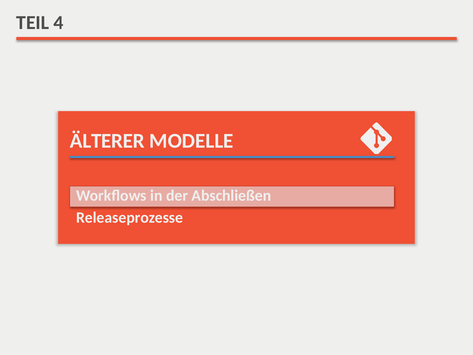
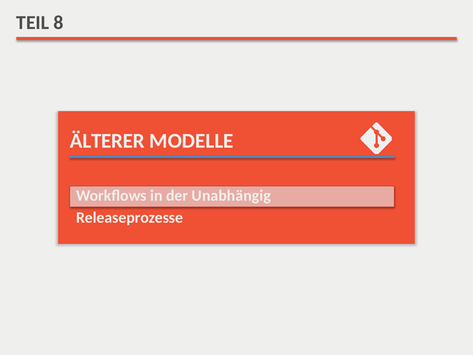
4: 4 -> 8
Abschließen: Abschließen -> Unabhängig
